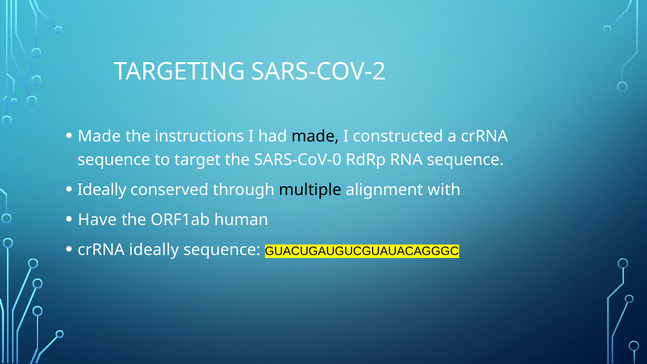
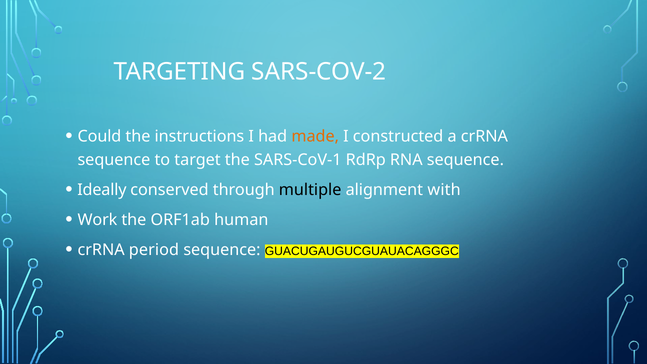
Made at (99, 137): Made -> Could
made at (315, 137) colour: black -> orange
SARS-CoV-0: SARS-CoV-0 -> SARS-CoV-1
Have: Have -> Work
crRNA ideally: ideally -> period
